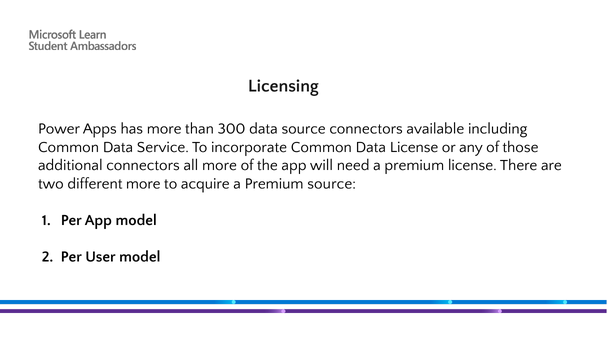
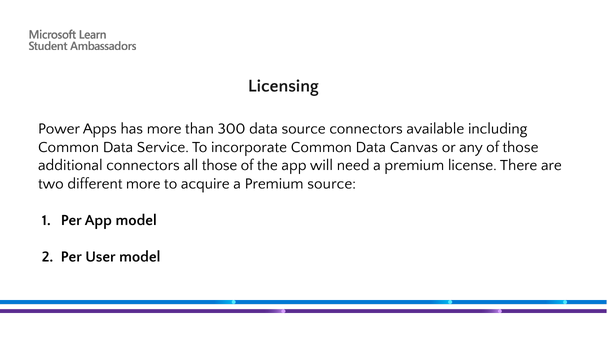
Data License: License -> Canvas
all more: more -> those
